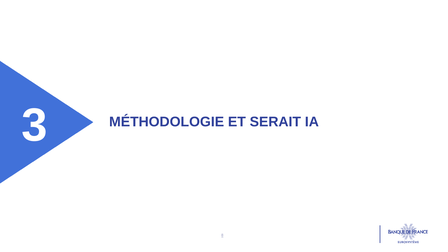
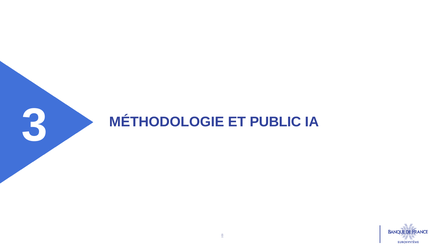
SERAIT: SERAIT -> PUBLIC
